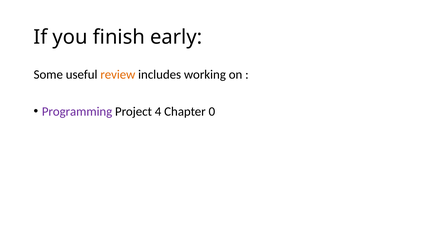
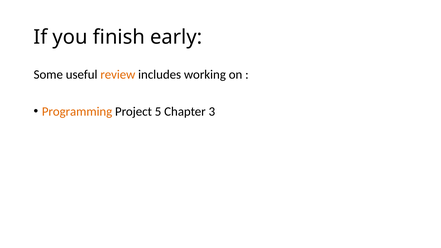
Programming colour: purple -> orange
4: 4 -> 5
0: 0 -> 3
